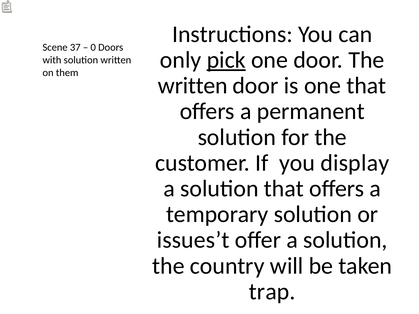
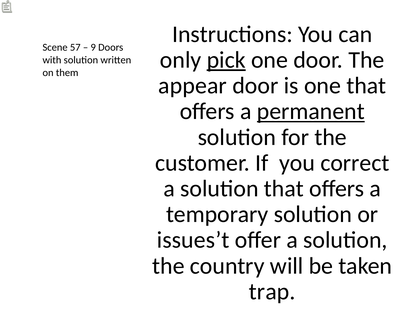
37: 37 -> 57
0: 0 -> 9
written at (193, 86): written -> appear
permanent underline: none -> present
display: display -> correct
